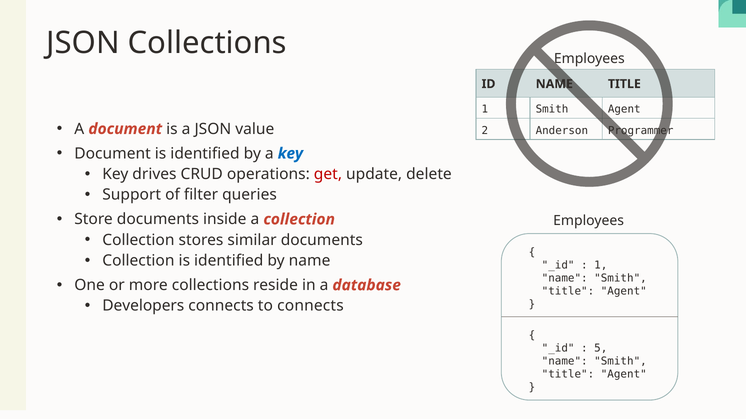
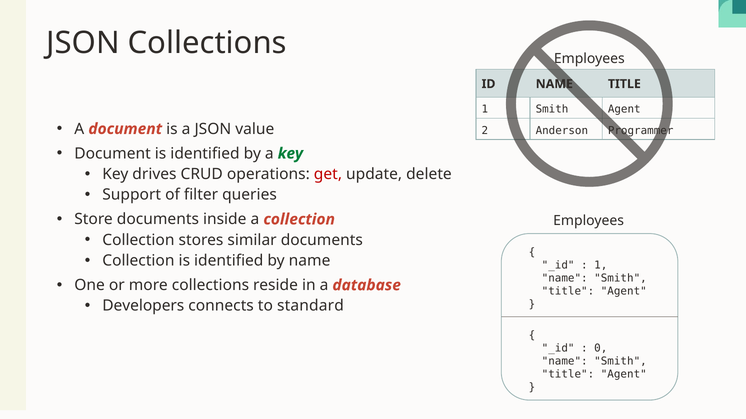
key at (290, 154) colour: blue -> green
to connects: connects -> standard
5: 5 -> 0
